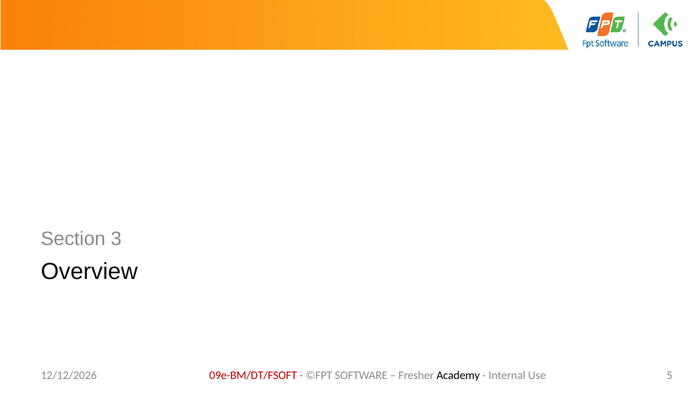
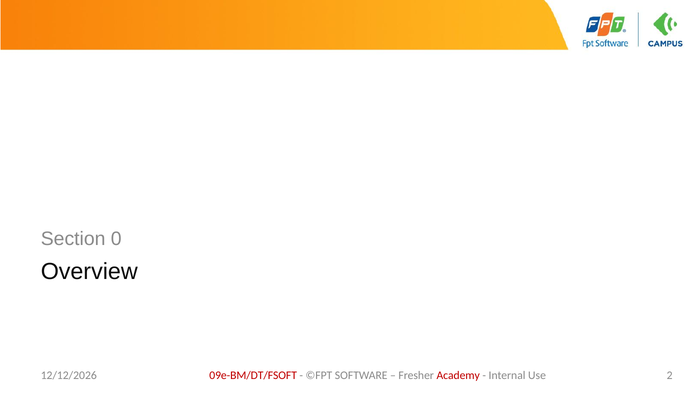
3: 3 -> 0
Academy colour: black -> red
5: 5 -> 2
